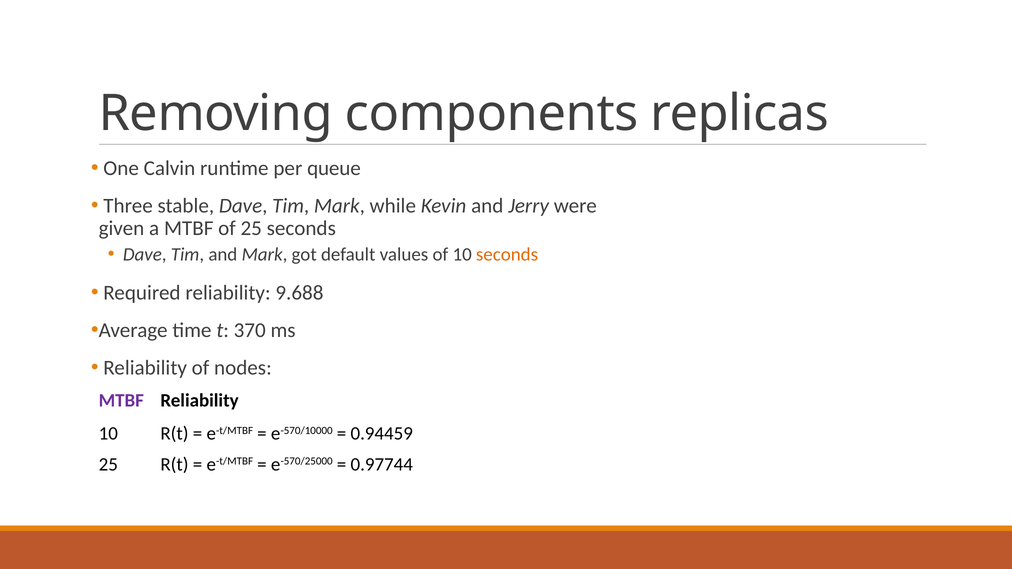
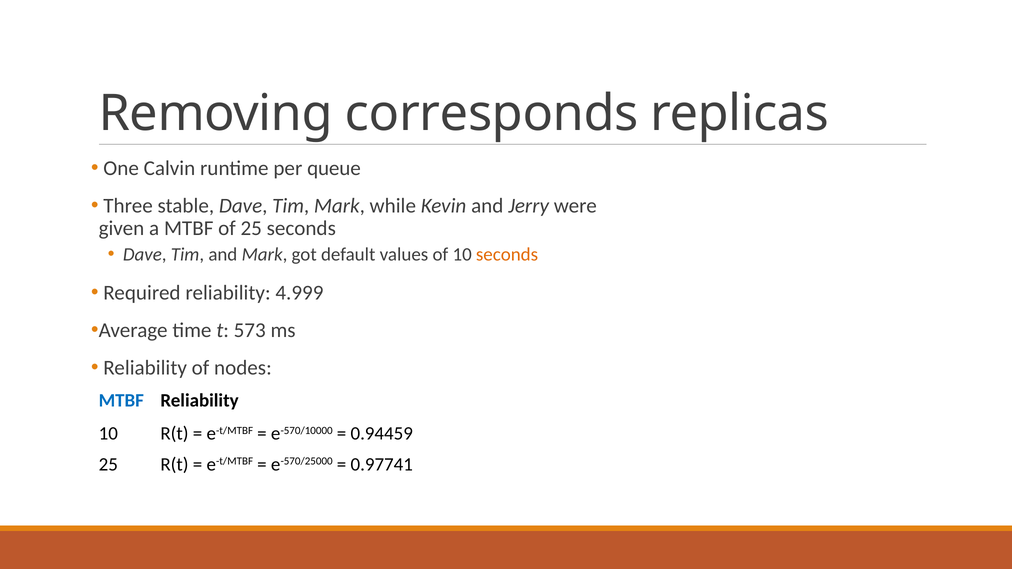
components: components -> corresponds
9.688: 9.688 -> 4.999
370: 370 -> 573
MTBF at (121, 401) colour: purple -> blue
0.97744: 0.97744 -> 0.97741
